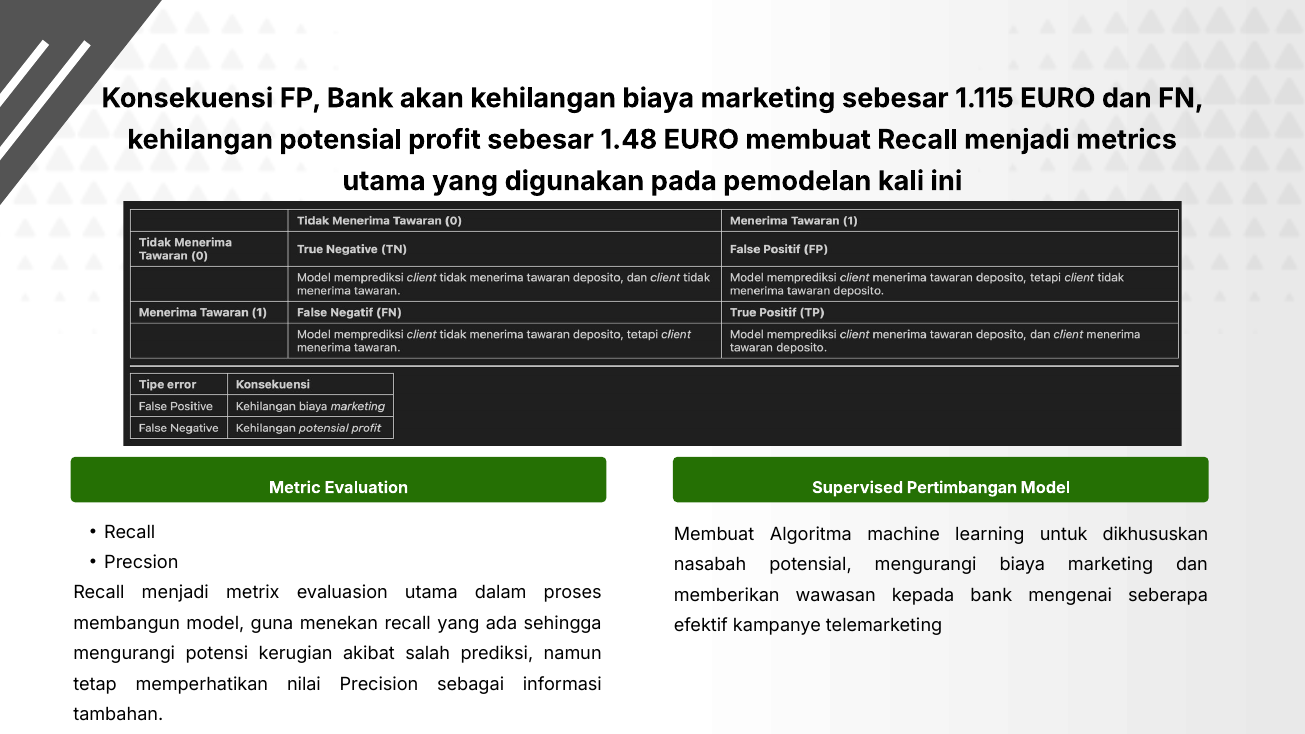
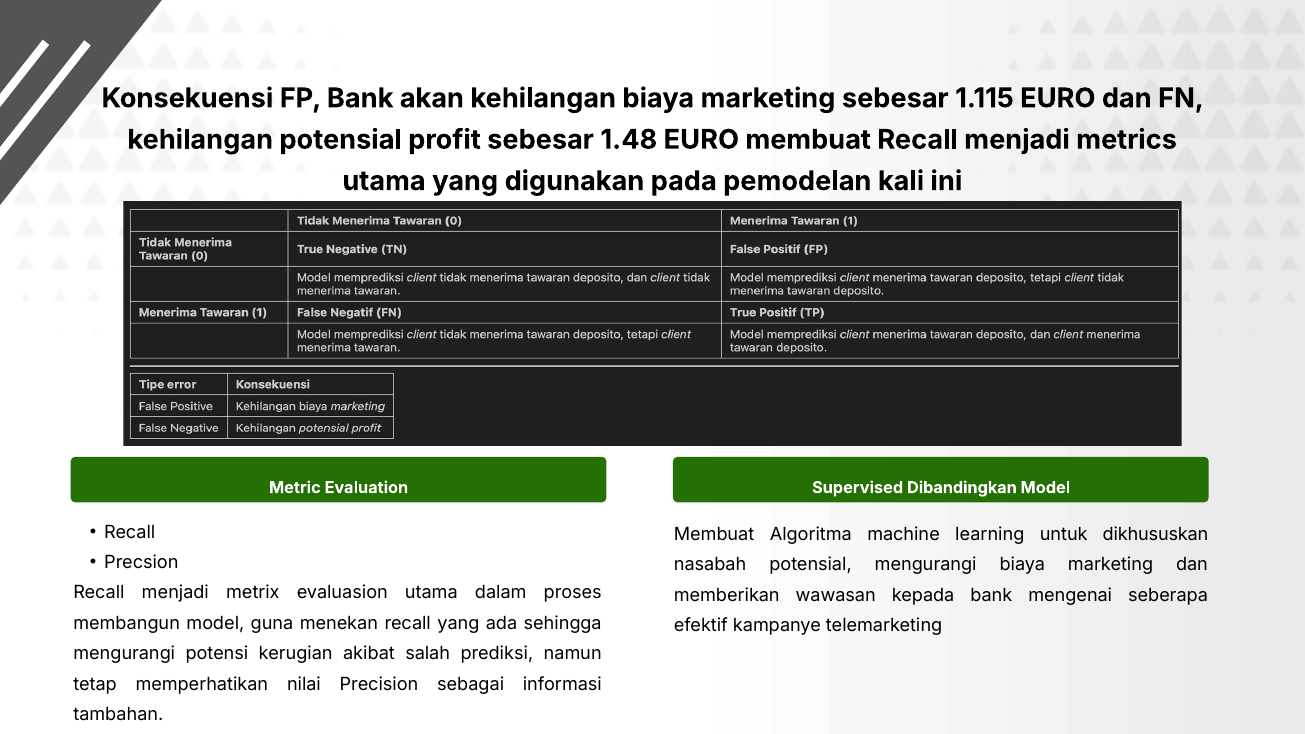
Pertimbangan: Pertimbangan -> Dibandingkan
